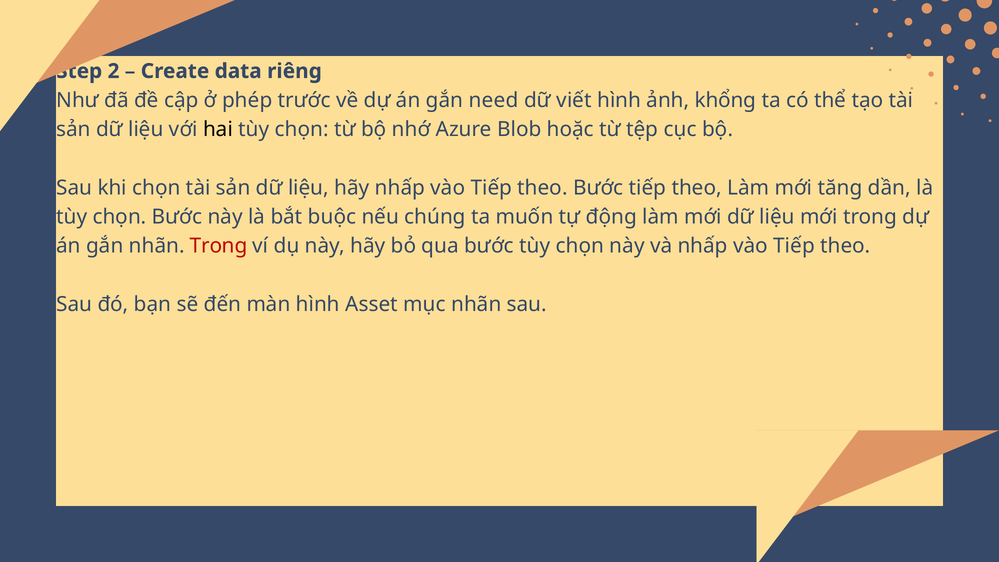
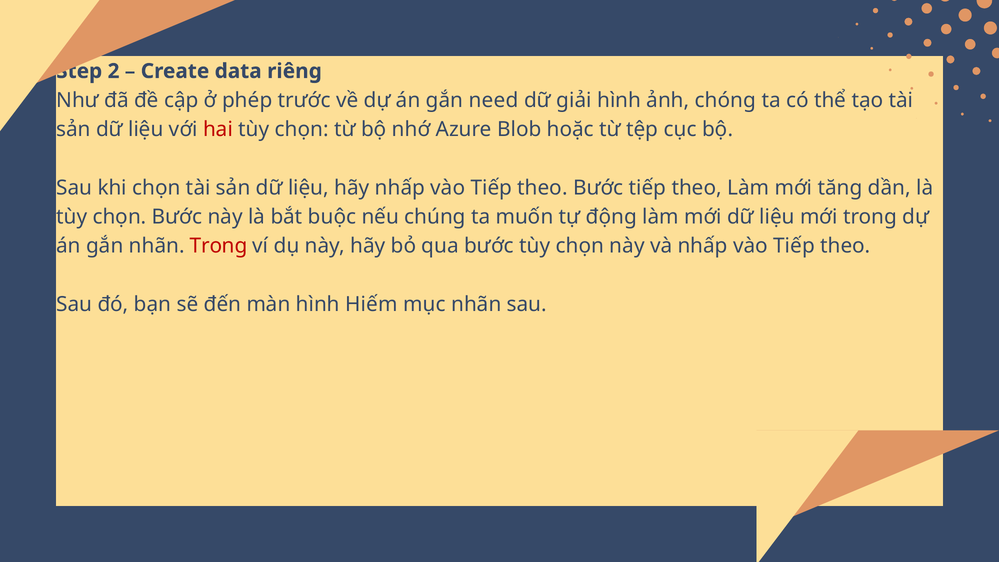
viết: viết -> giải
khổng: khổng -> chóng
hai colour: black -> red
Asset: Asset -> Hiếm
